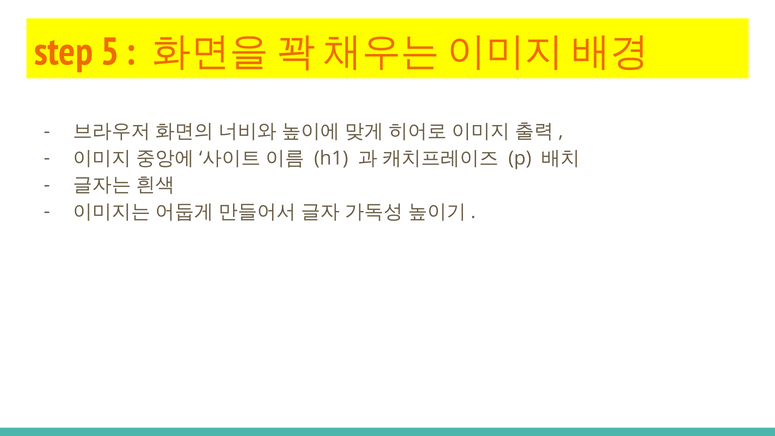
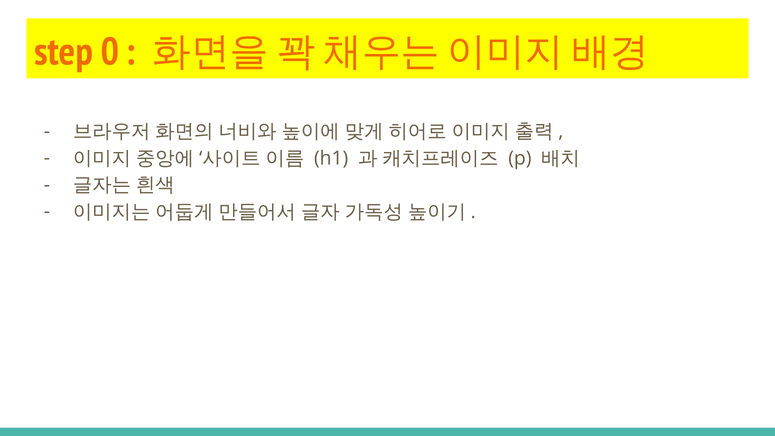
5: 5 -> 0
